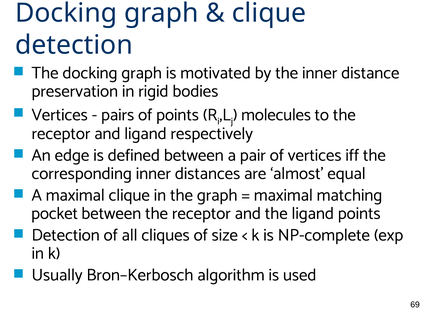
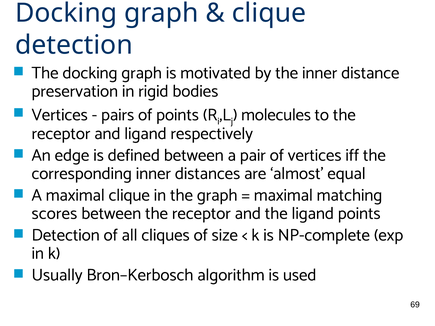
pocket: pocket -> scores
